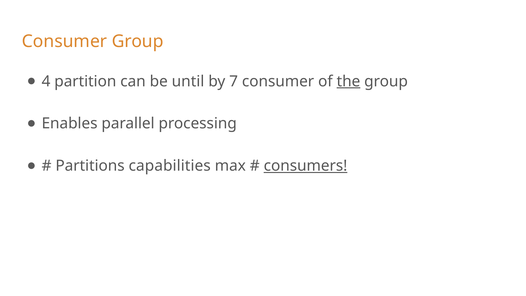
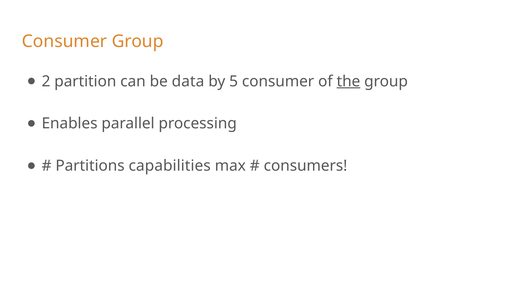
4: 4 -> 2
until: until -> data
7: 7 -> 5
consumers underline: present -> none
